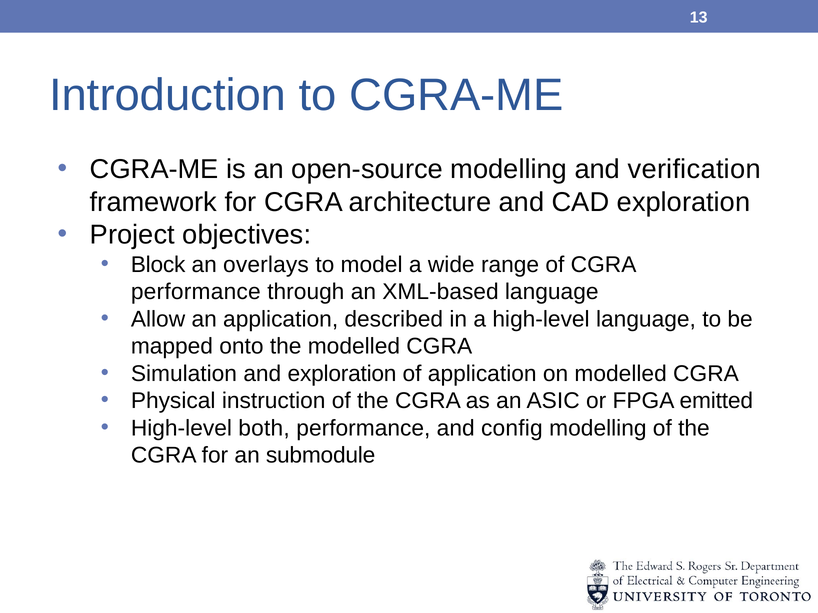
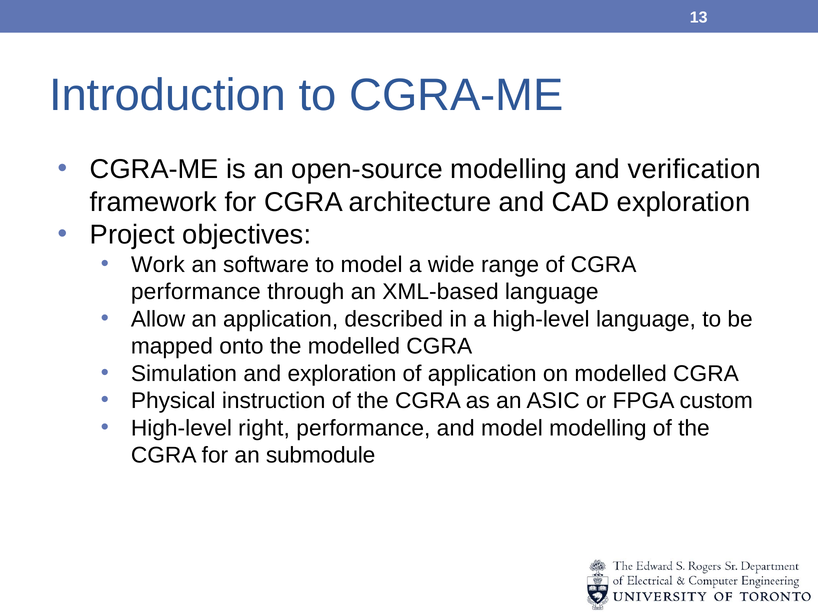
Block: Block -> Work
overlays: overlays -> software
emitted: emitted -> custom
both: both -> right
and config: config -> model
